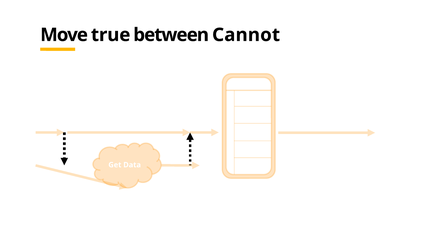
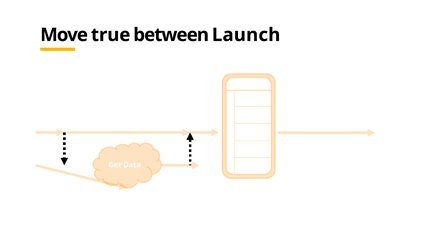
Cannot: Cannot -> Launch
